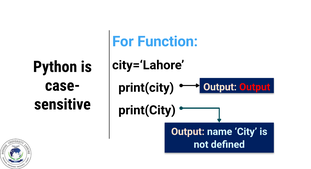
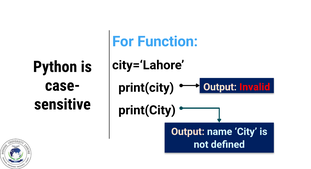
Output at (255, 87): Output -> Invalid
